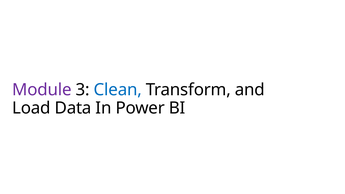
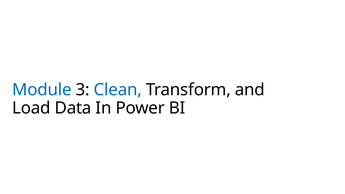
Module colour: purple -> blue
